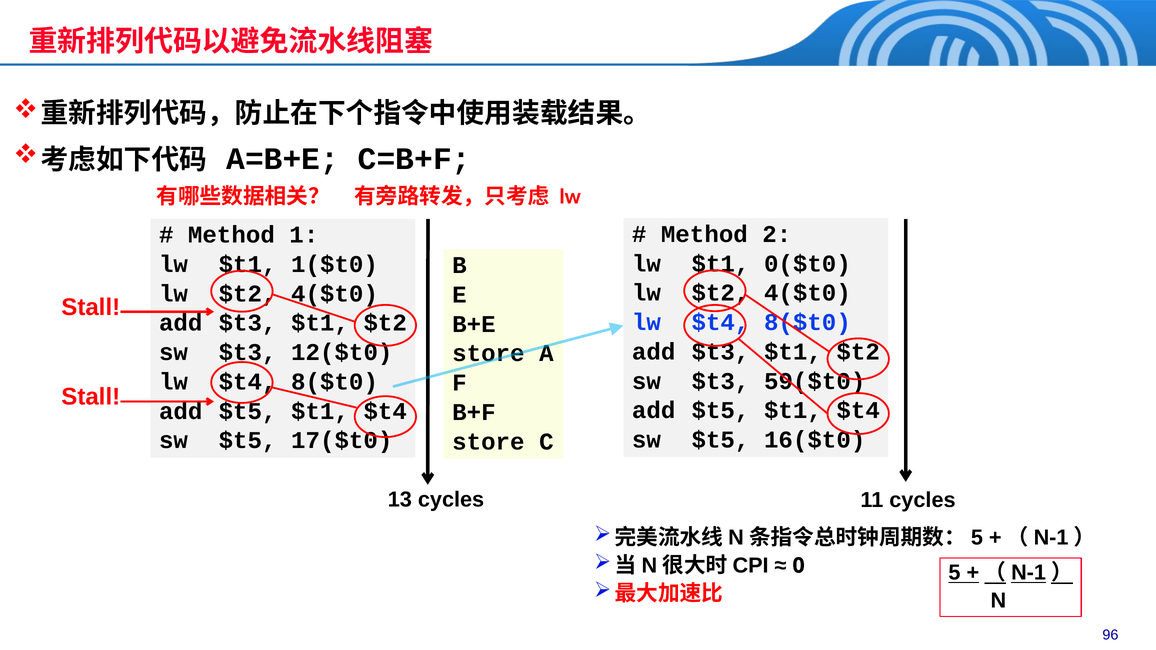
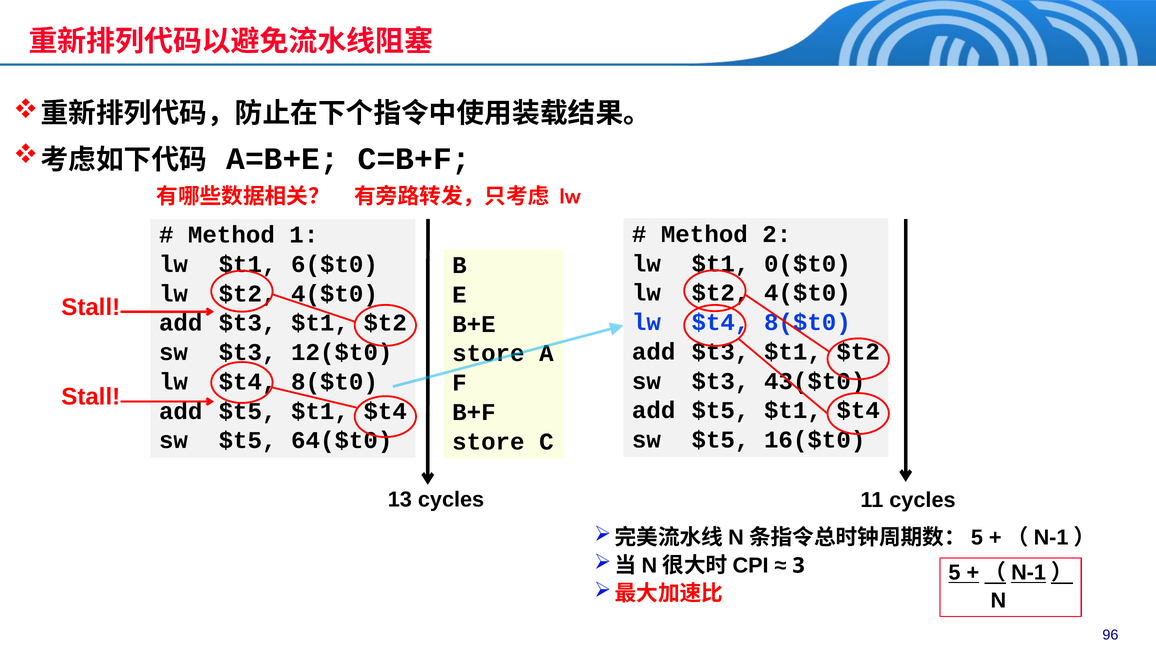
1($t0: 1($t0 -> 6($t0
59($t0: 59($t0 -> 43($t0
17($t0: 17($t0 -> 64($t0
0: 0 -> 3
